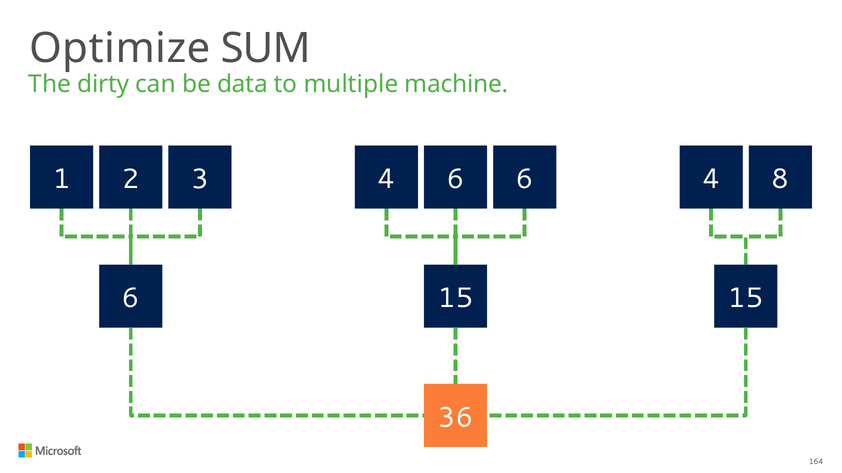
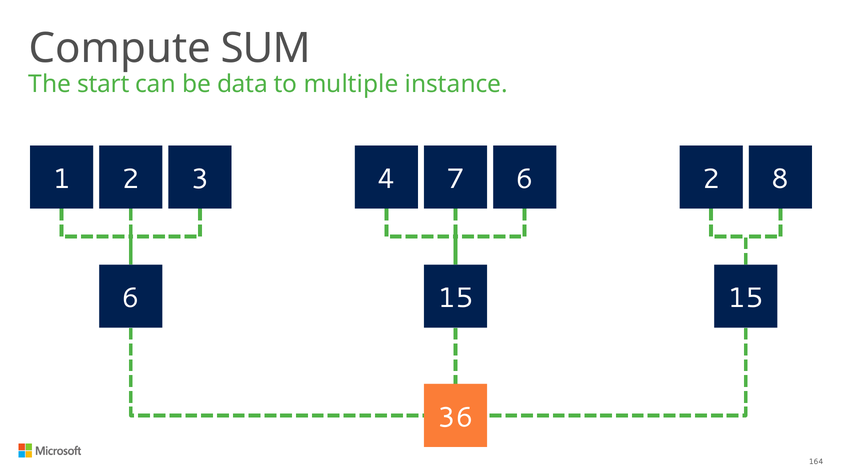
Optimize: Optimize -> Compute
dirty: dirty -> start
machine: machine -> instance
4 6: 6 -> 7
4 at (711, 179): 4 -> 2
